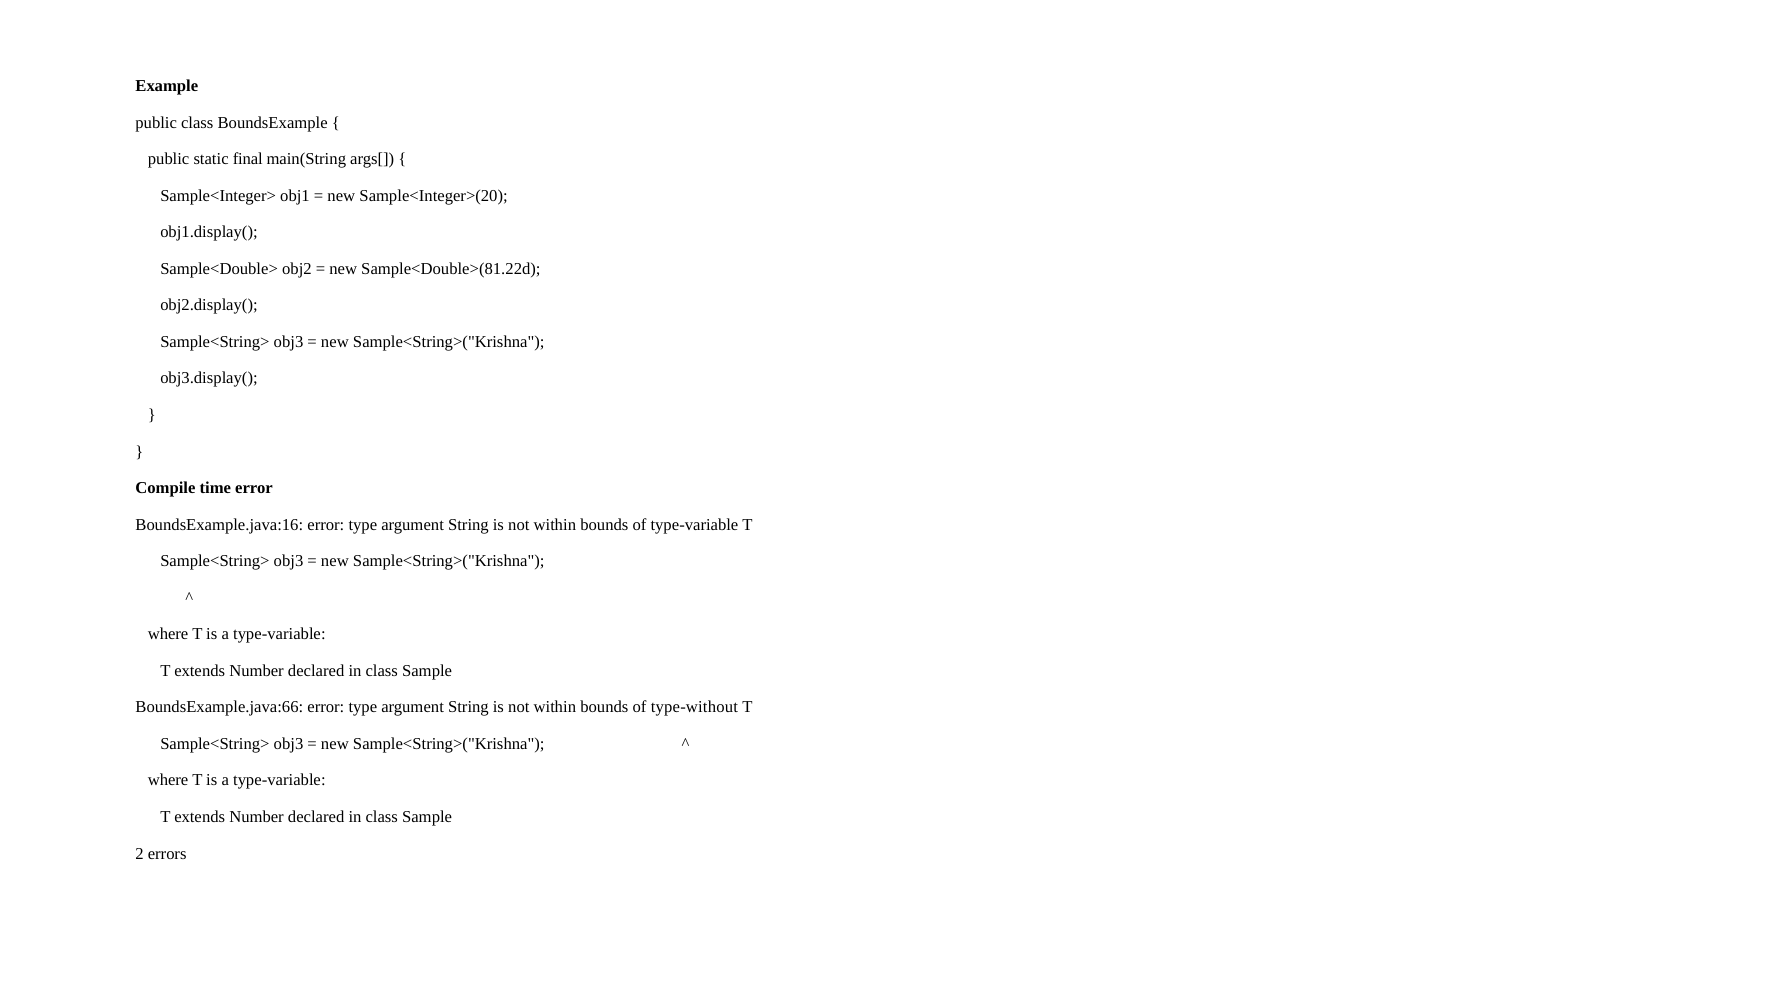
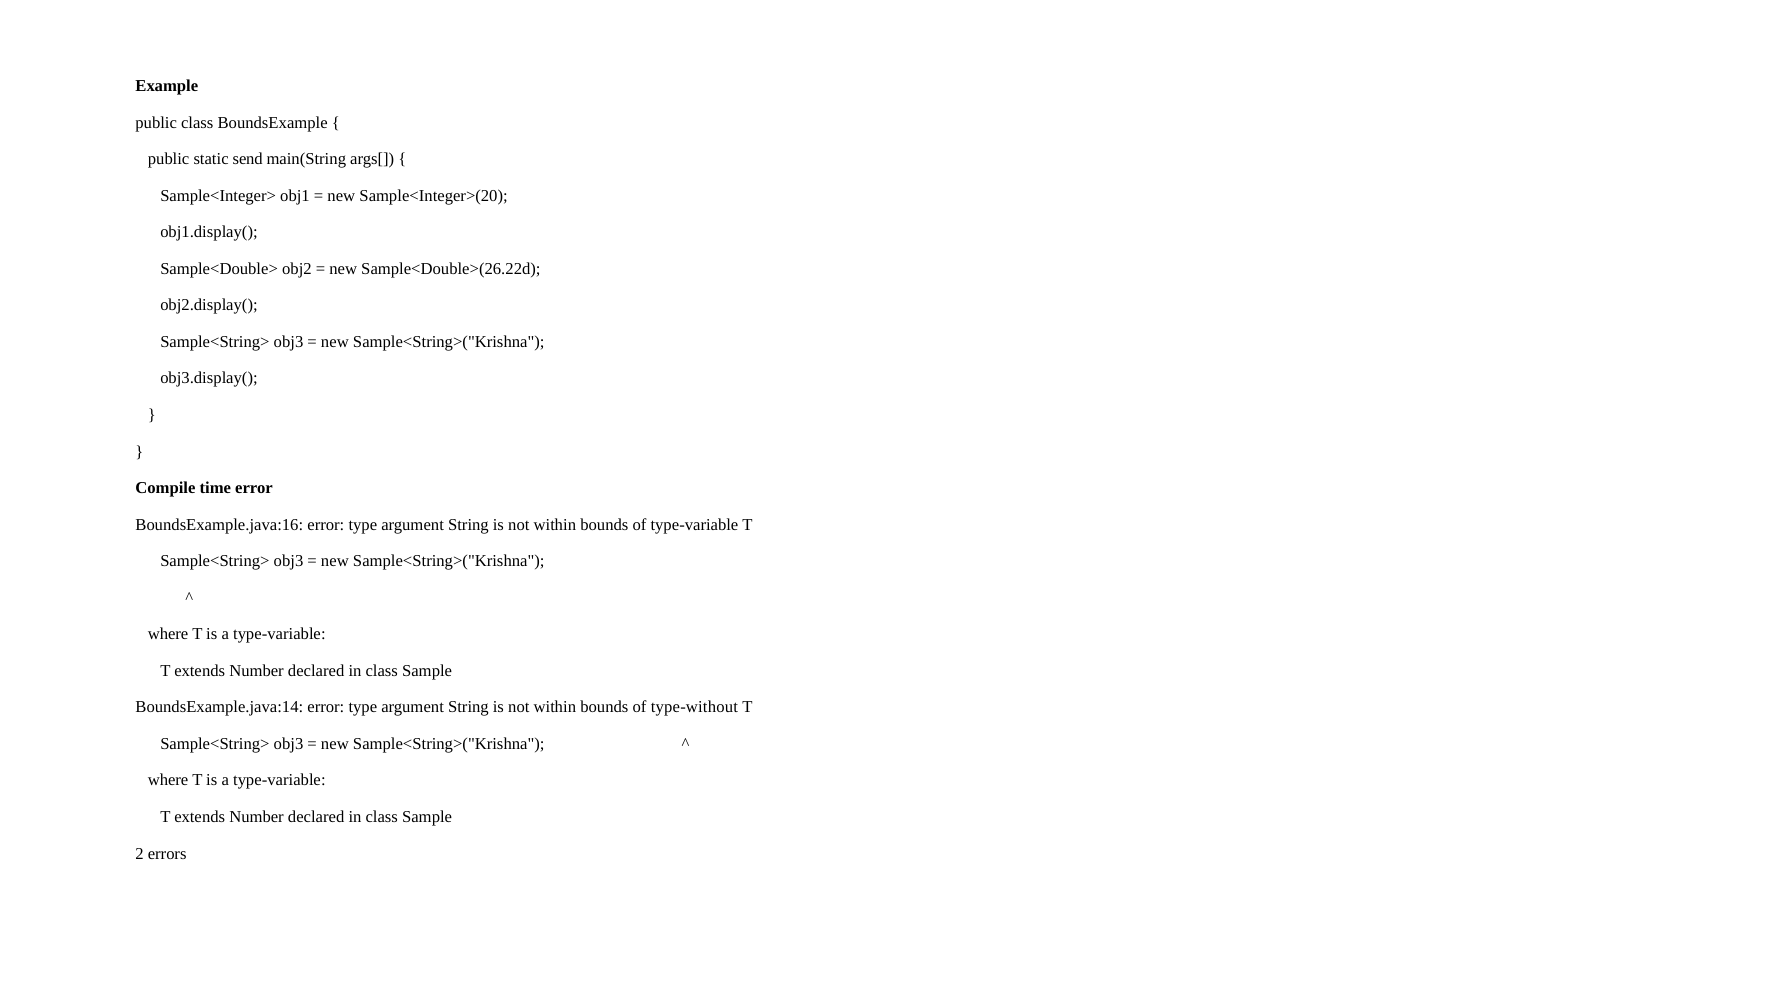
final: final -> send
Sample<Double>(81.22d: Sample<Double>(81.22d -> Sample<Double>(26.22d
BoundsExample.java:66: BoundsExample.java:66 -> BoundsExample.java:14
